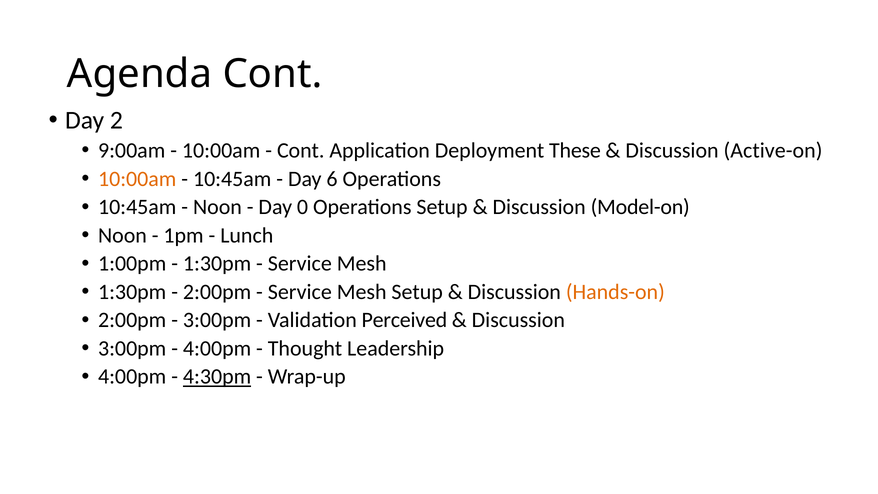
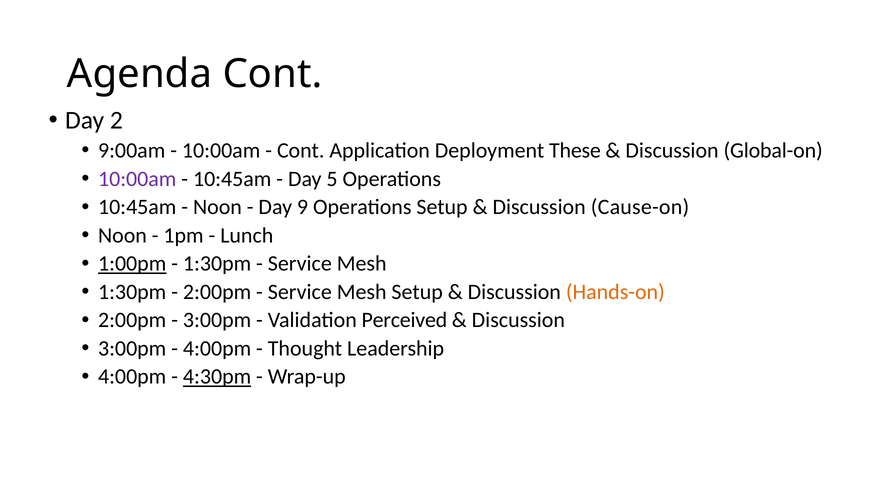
Active-on: Active-on -> Global-on
10:00am at (137, 179) colour: orange -> purple
6: 6 -> 5
0: 0 -> 9
Model-on: Model-on -> Cause-on
1:00pm underline: none -> present
